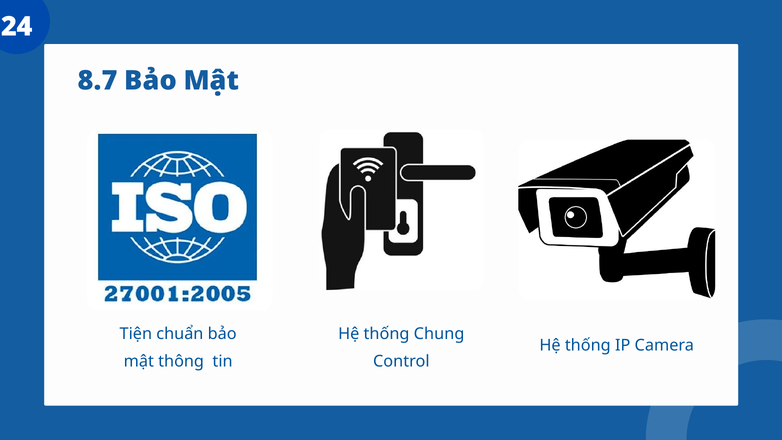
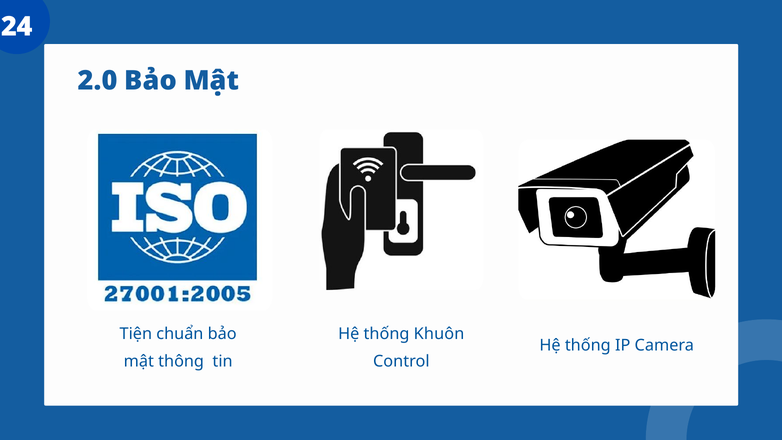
8.7: 8.7 -> 2.0
Chung: Chung -> Khuôn
